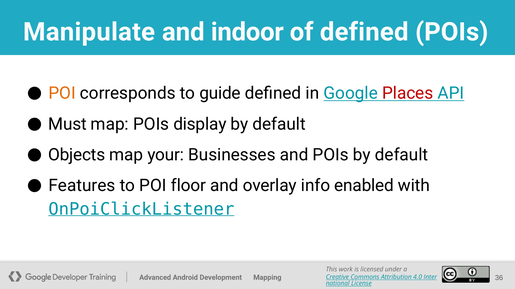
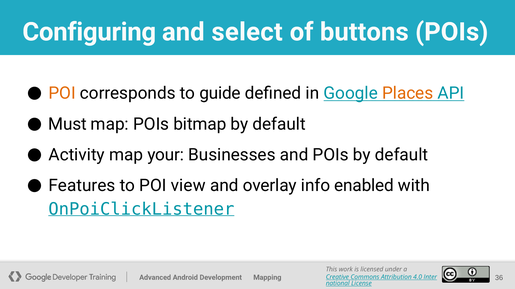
Manipulate: Manipulate -> Configuring
indoor: indoor -> select
of defined: defined -> buttons
Places colour: red -> orange
display: display -> bitmap
Objects: Objects -> Activity
floor: floor -> view
